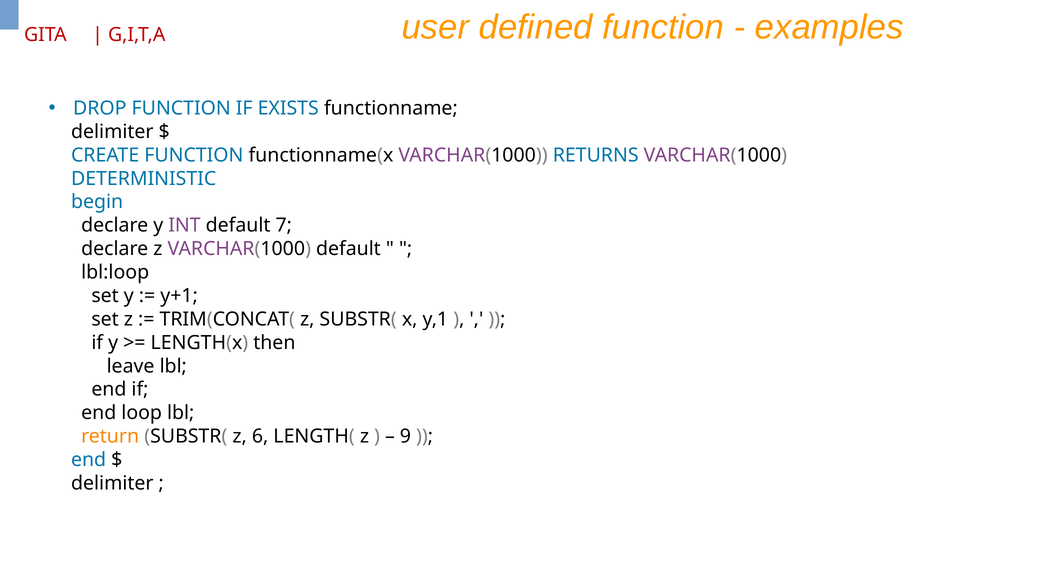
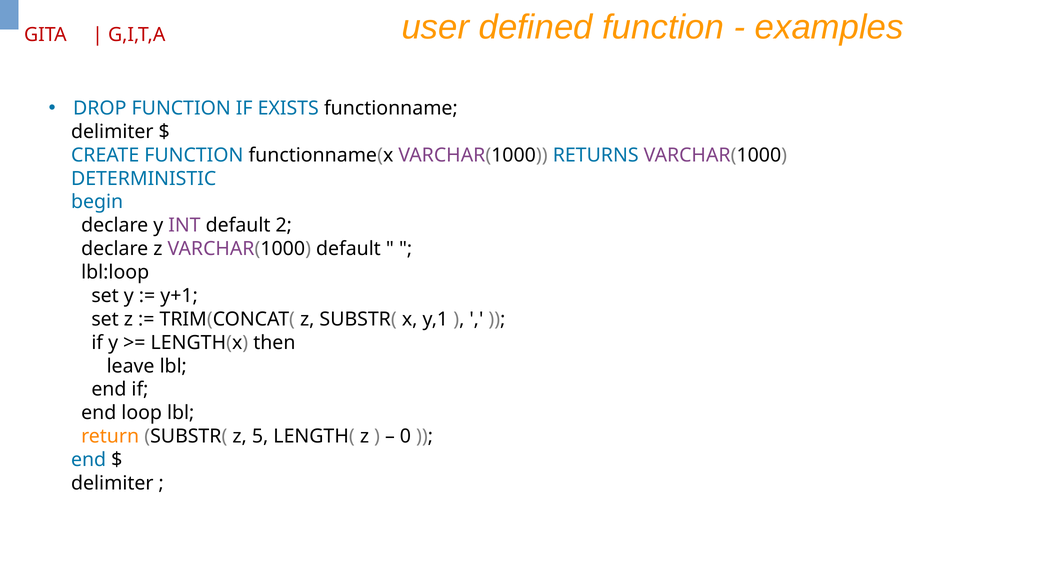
7: 7 -> 2
6: 6 -> 5
9: 9 -> 0
